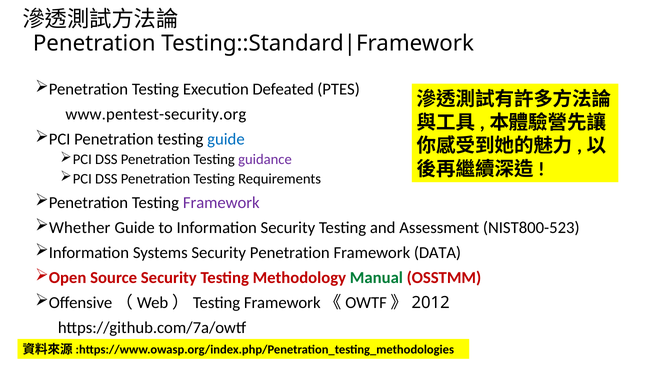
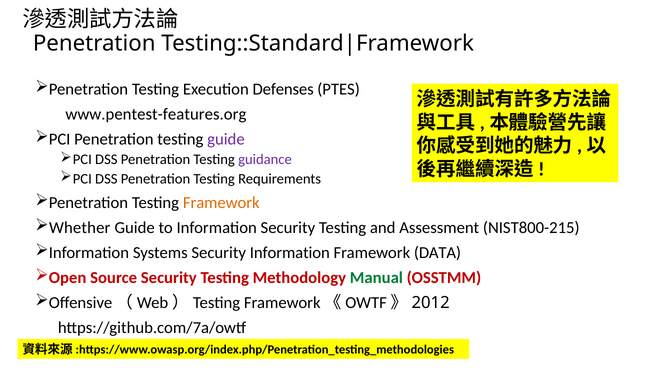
Defeated: Defeated -> Defenses
www.pentest-security.org: www.pentest-security.org -> www.pentest-features.org
guide at (226, 139) colour: blue -> purple
Framework at (221, 203) colour: purple -> orange
NIST800-523: NIST800-523 -> NIST800-215
Security Penetration: Penetration -> Information
